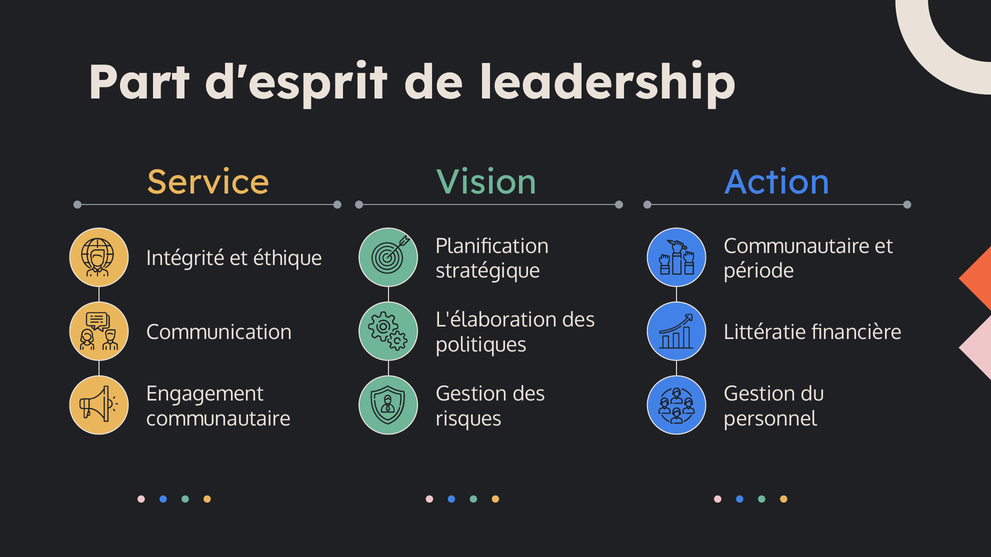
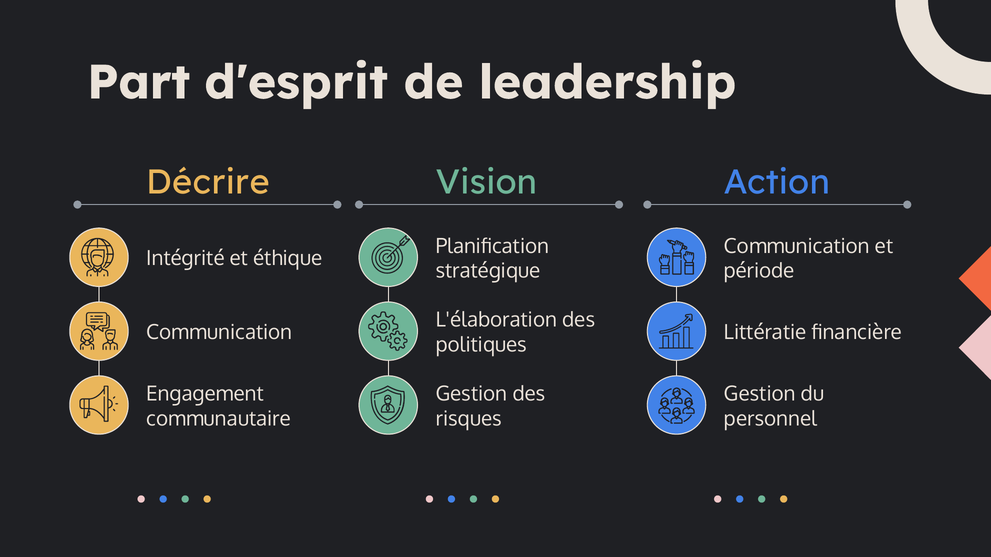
Service: Service -> Décrire
Communautaire at (797, 247): Communautaire -> Communication
